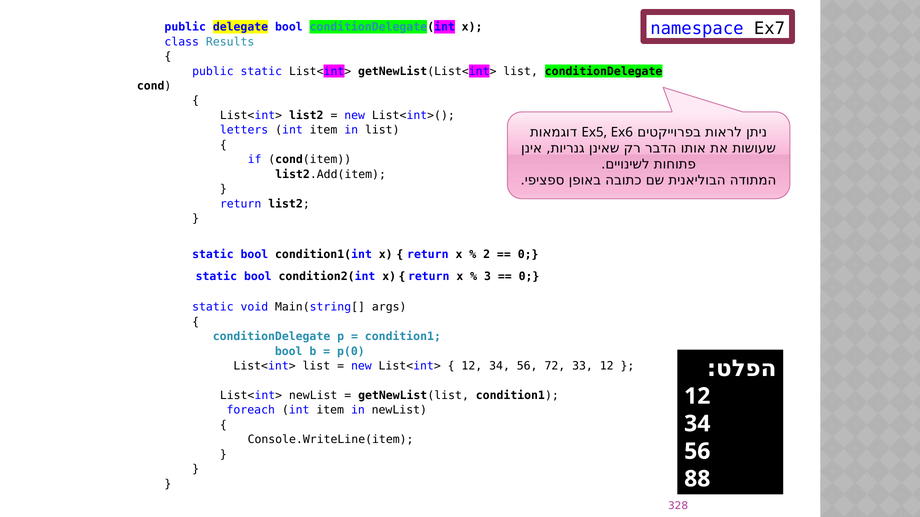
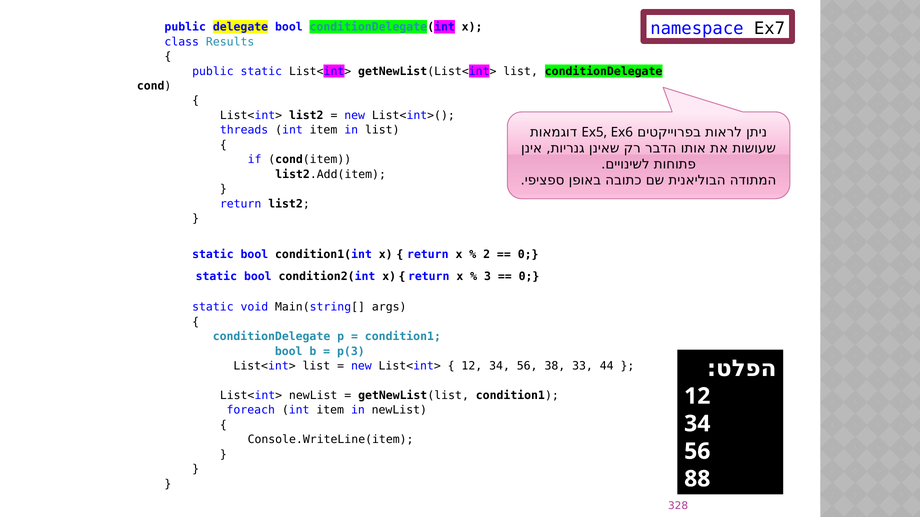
letters: letters -> threads
p(0: p(0 -> p(3
72: 72 -> 38
33 12: 12 -> 44
